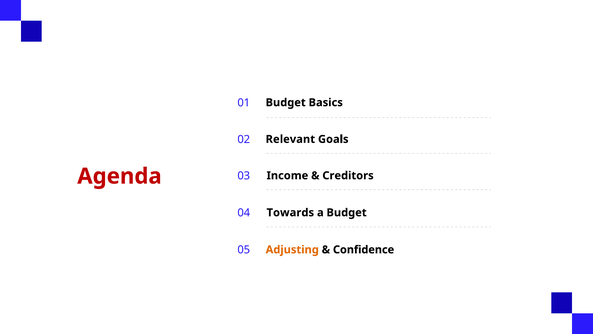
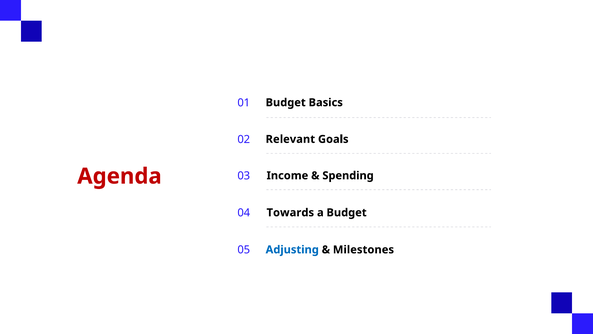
Creditors: Creditors -> Spending
Adjusting colour: orange -> blue
Confidence: Confidence -> Milestones
